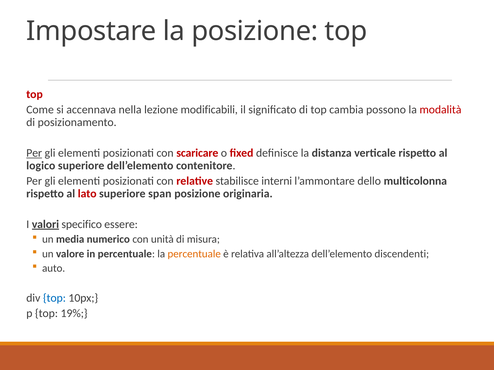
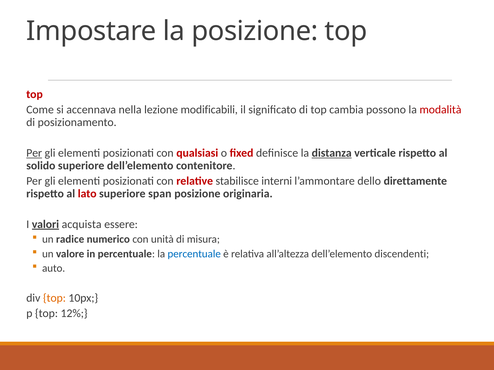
scaricare: scaricare -> qualsiasi
distanza underline: none -> present
logico: logico -> solido
multicolonna: multicolonna -> direttamente
specifico: specifico -> acquista
media: media -> radice
percentuale at (194, 254) colour: orange -> blue
top at (54, 298) colour: blue -> orange
19%: 19% -> 12%
